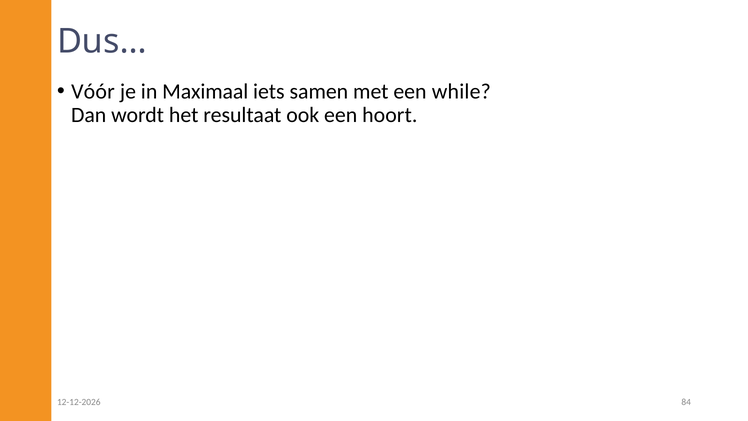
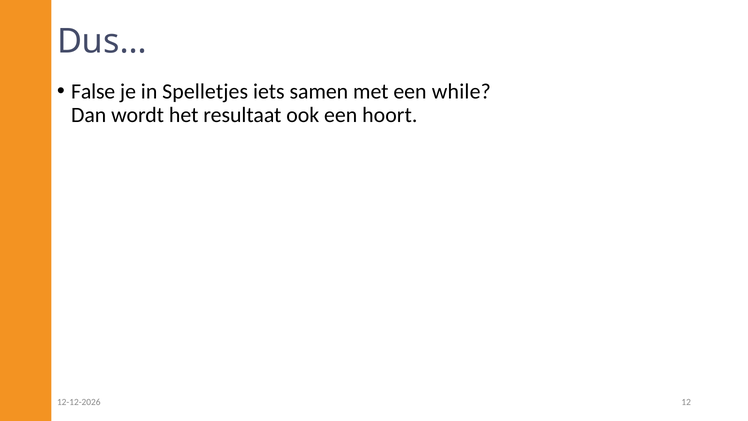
Vóór: Vóór -> False
Maximaal: Maximaal -> Spelletjes
84: 84 -> 12
